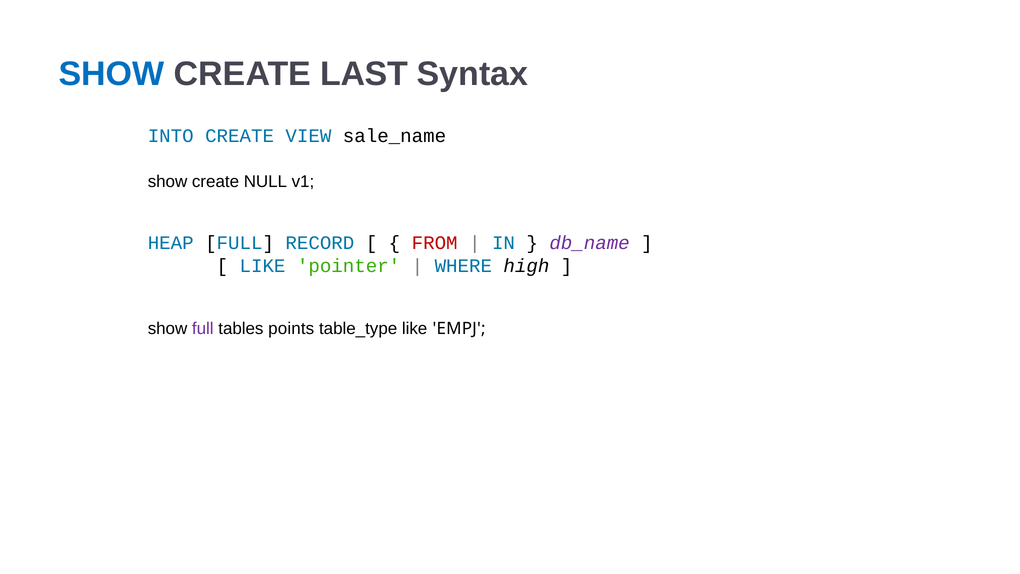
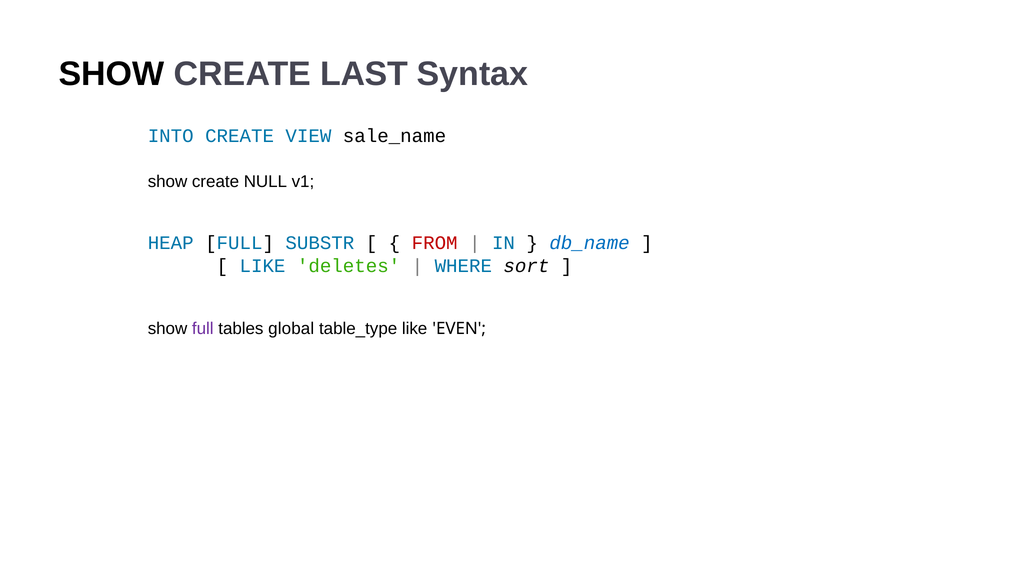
SHOW at (111, 74) colour: blue -> black
RECORD: RECORD -> SUBSTR
db_name colour: purple -> blue
pointer: pointer -> deletes
high: high -> sort
points: points -> global
EMPJ: EMPJ -> EVEN
